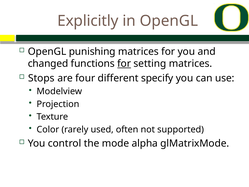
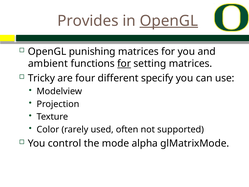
Explicitly: Explicitly -> Provides
OpenGL at (169, 21) underline: none -> present
changed: changed -> ambient
Stops: Stops -> Tricky
